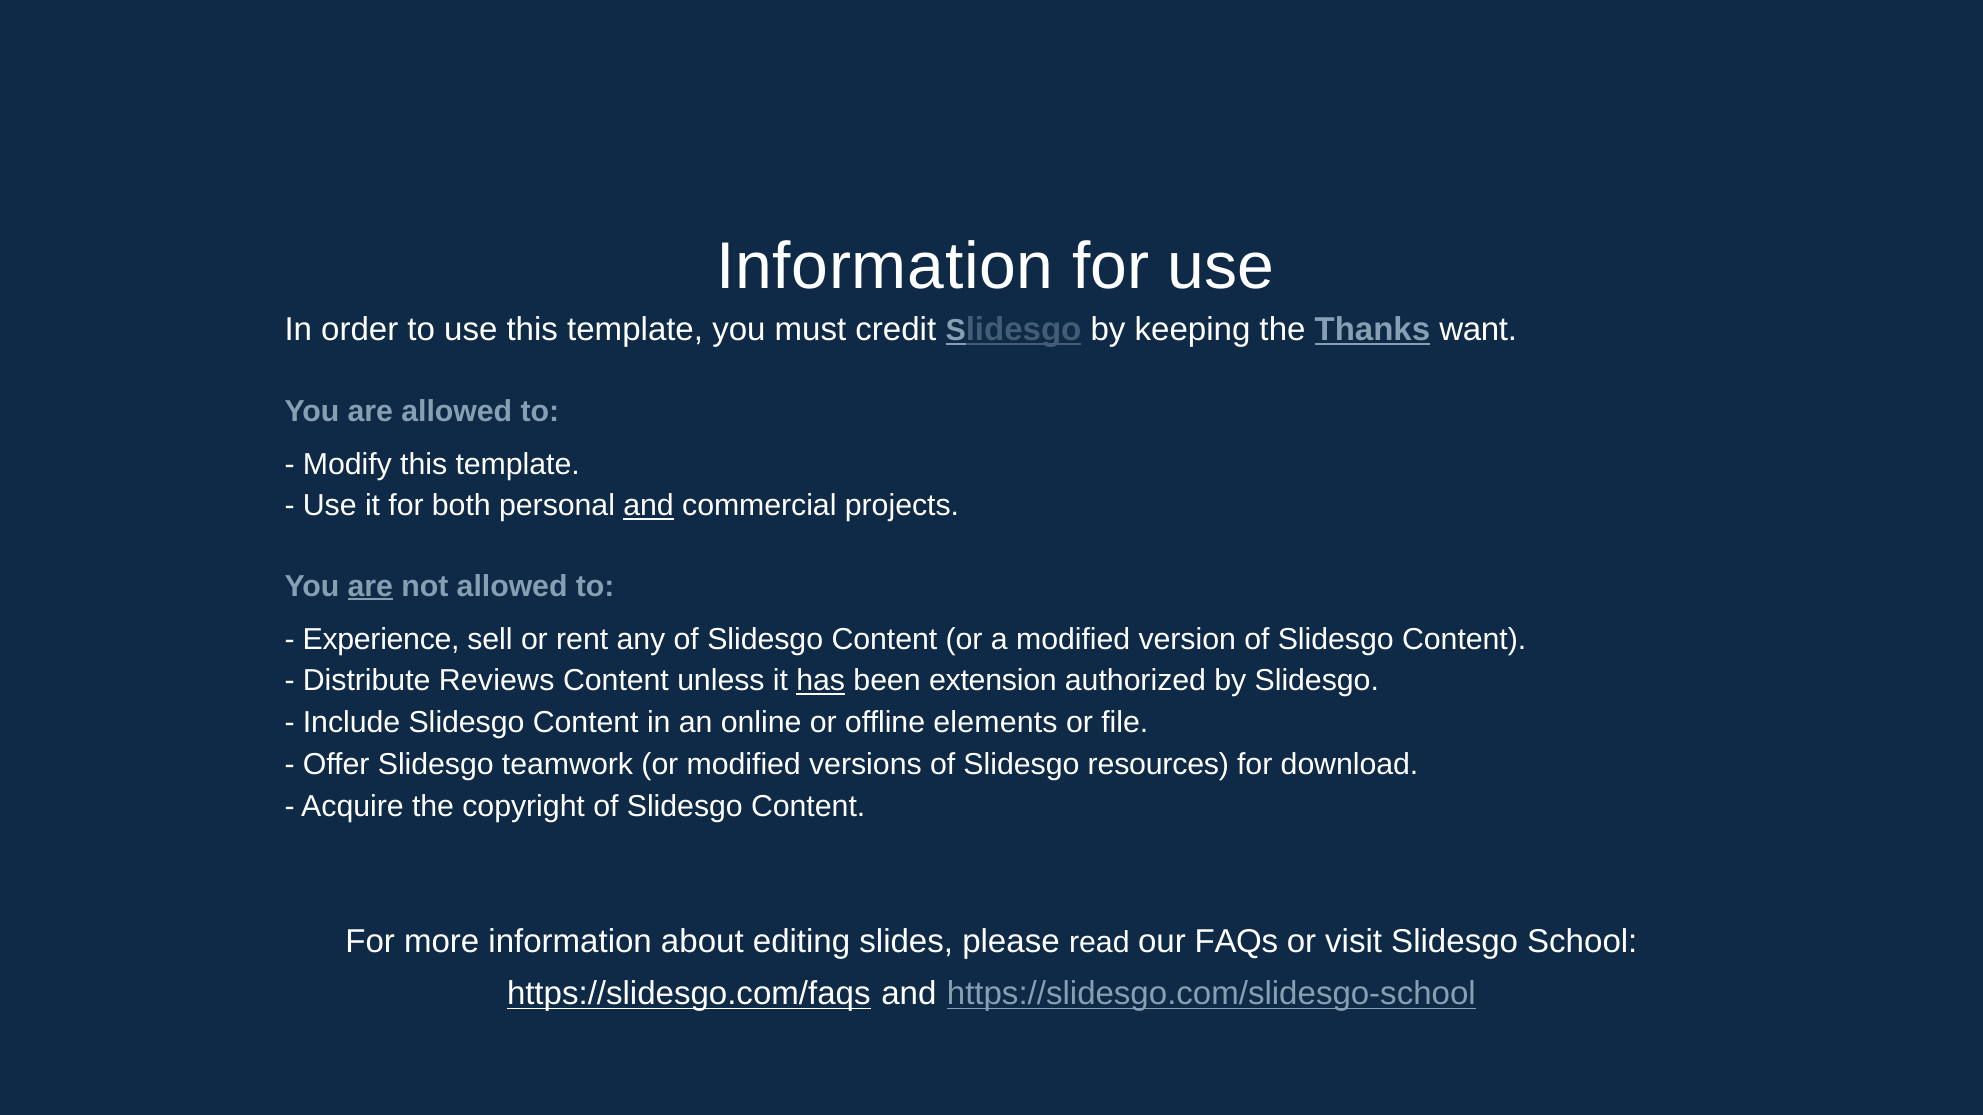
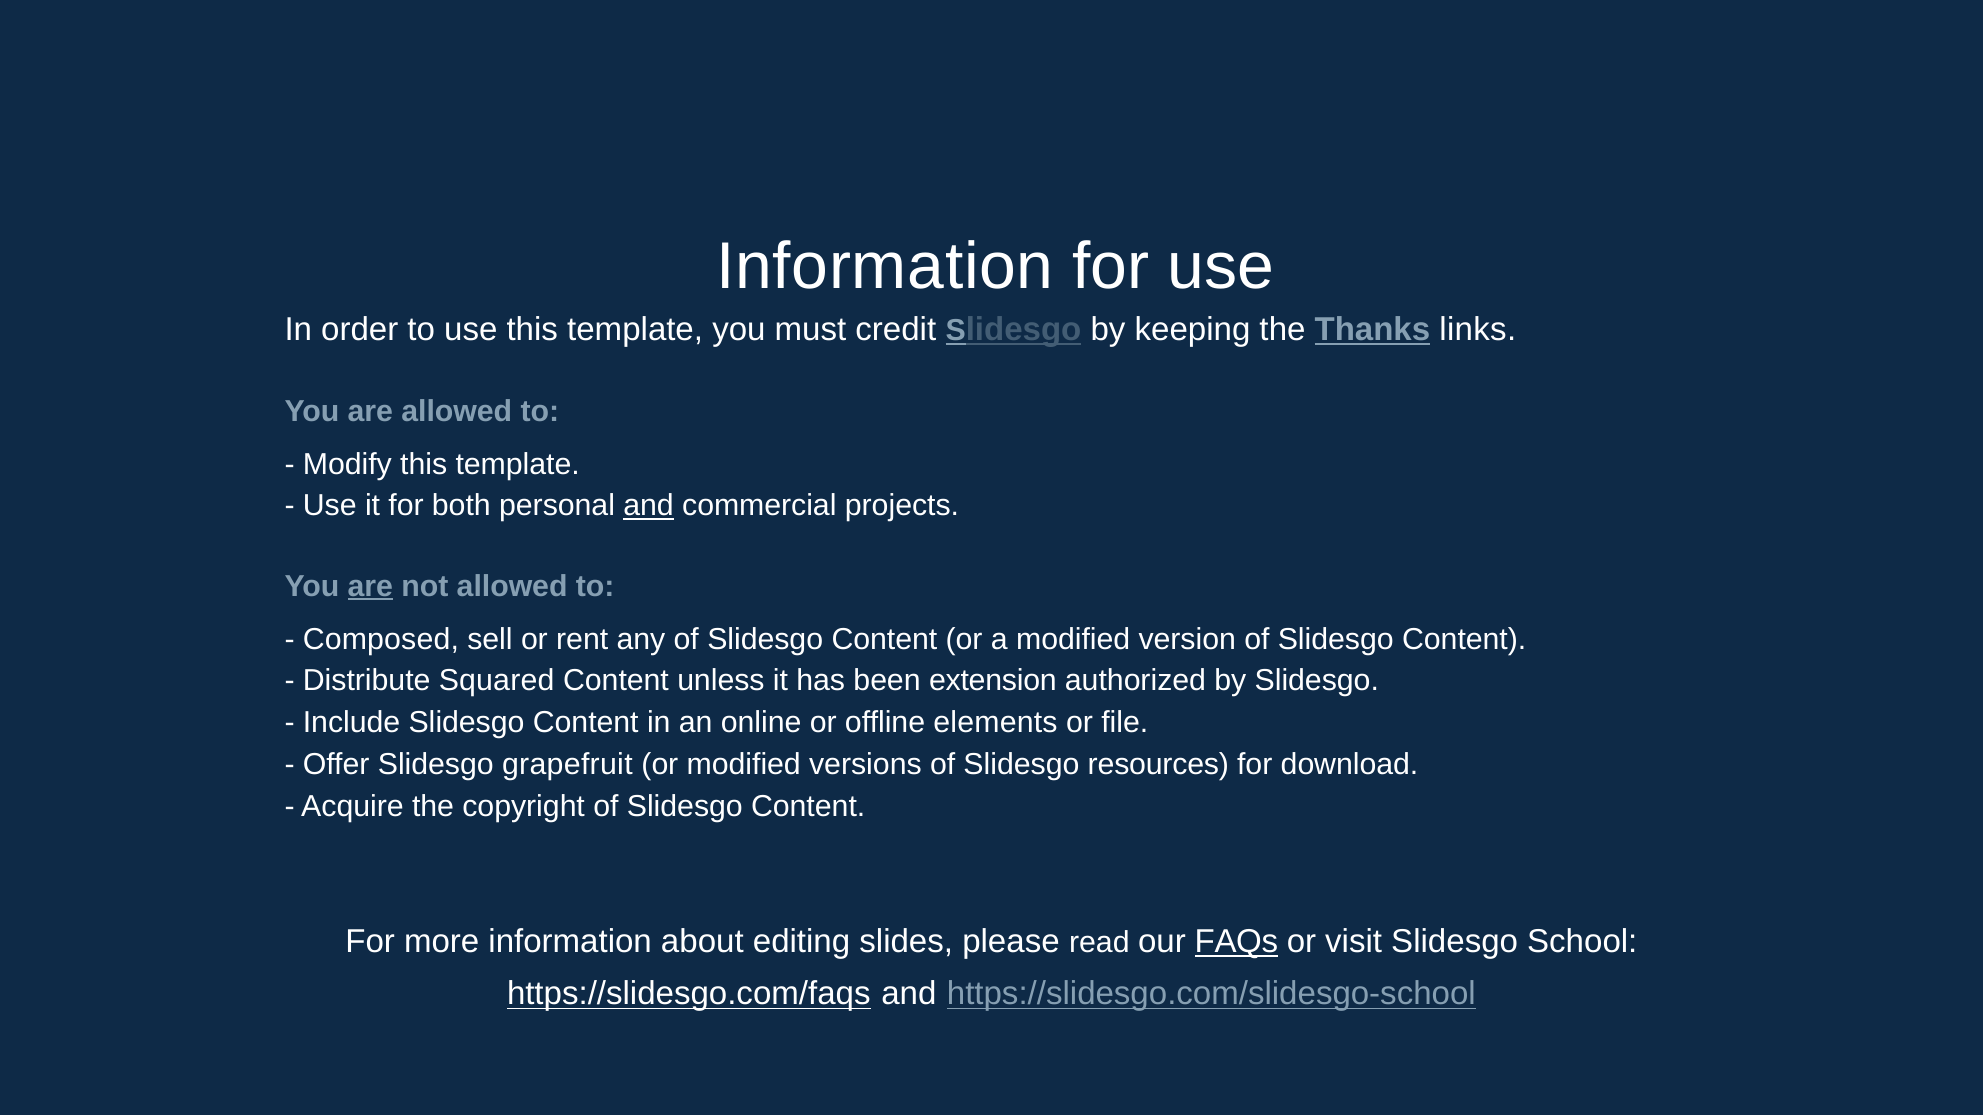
want: want -> links
Experience: Experience -> Composed
Reviews: Reviews -> Squared
has underline: present -> none
teamwork: teamwork -> grapefruit
FAQs underline: none -> present
